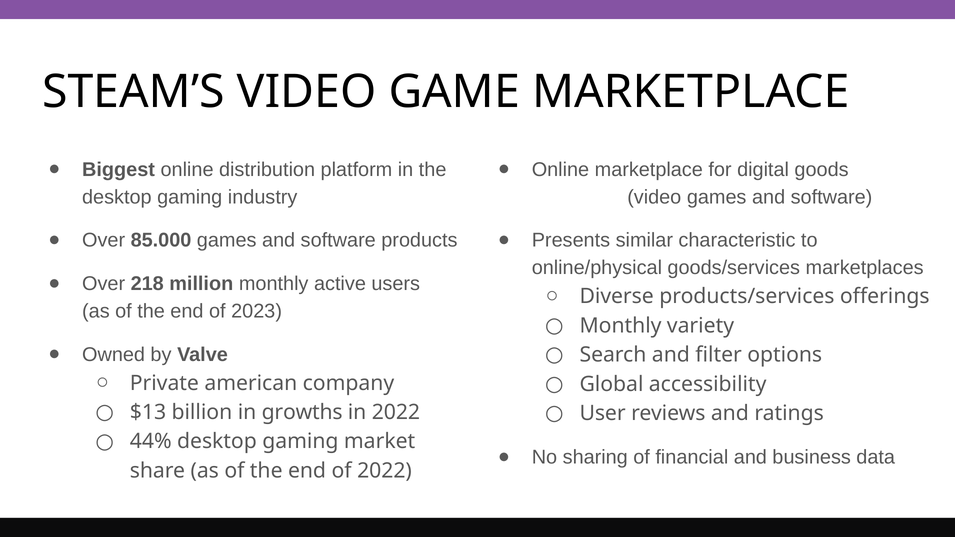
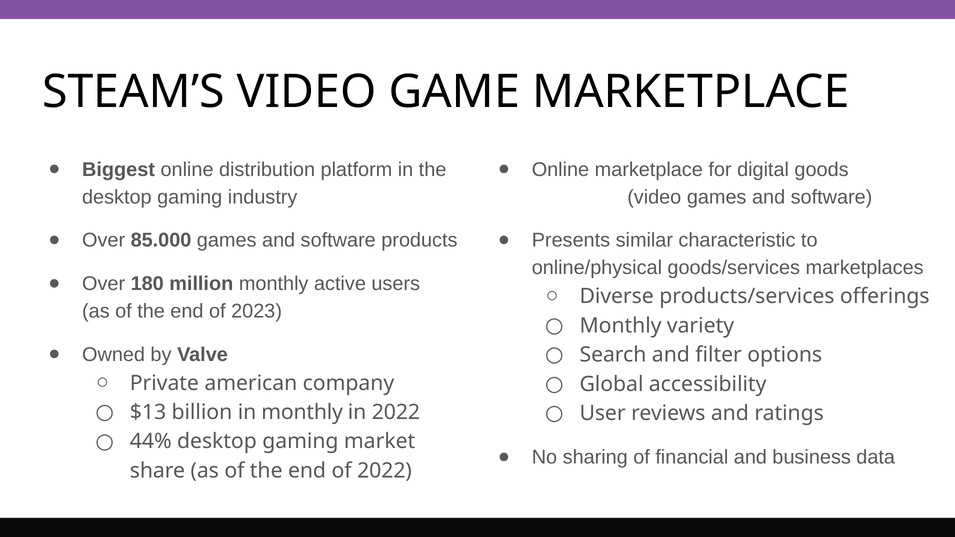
218: 218 -> 180
in growths: growths -> monthly
